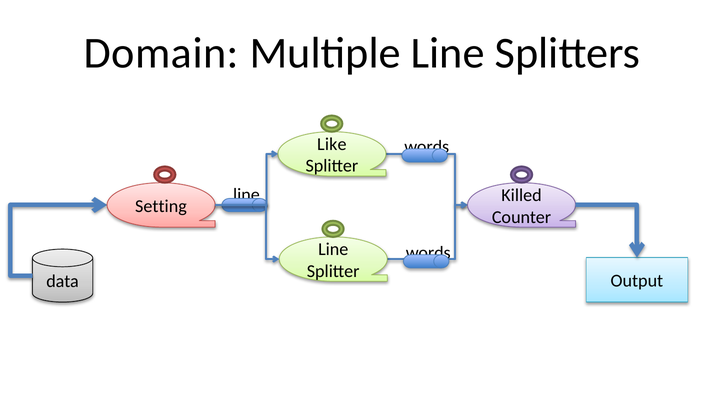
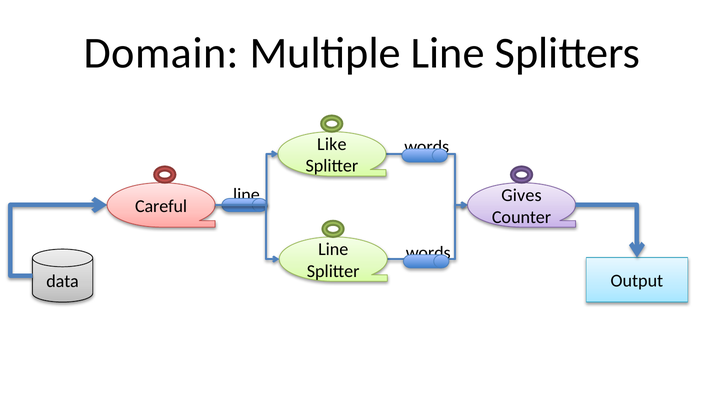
Killed: Killed -> Gives
Setting: Setting -> Careful
